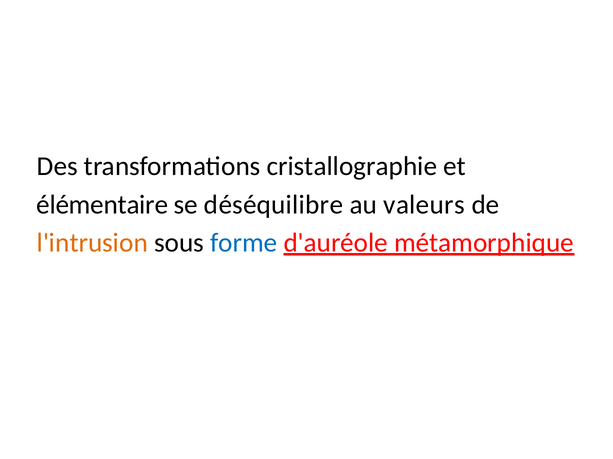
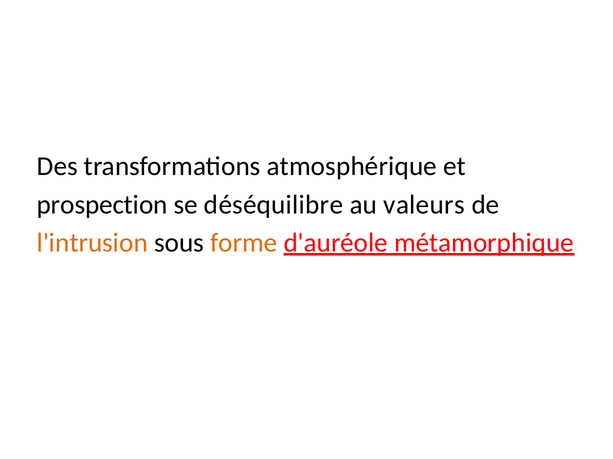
cristallographie: cristallographie -> atmosphérique
élémentaire: élémentaire -> prospection
forme colour: blue -> orange
